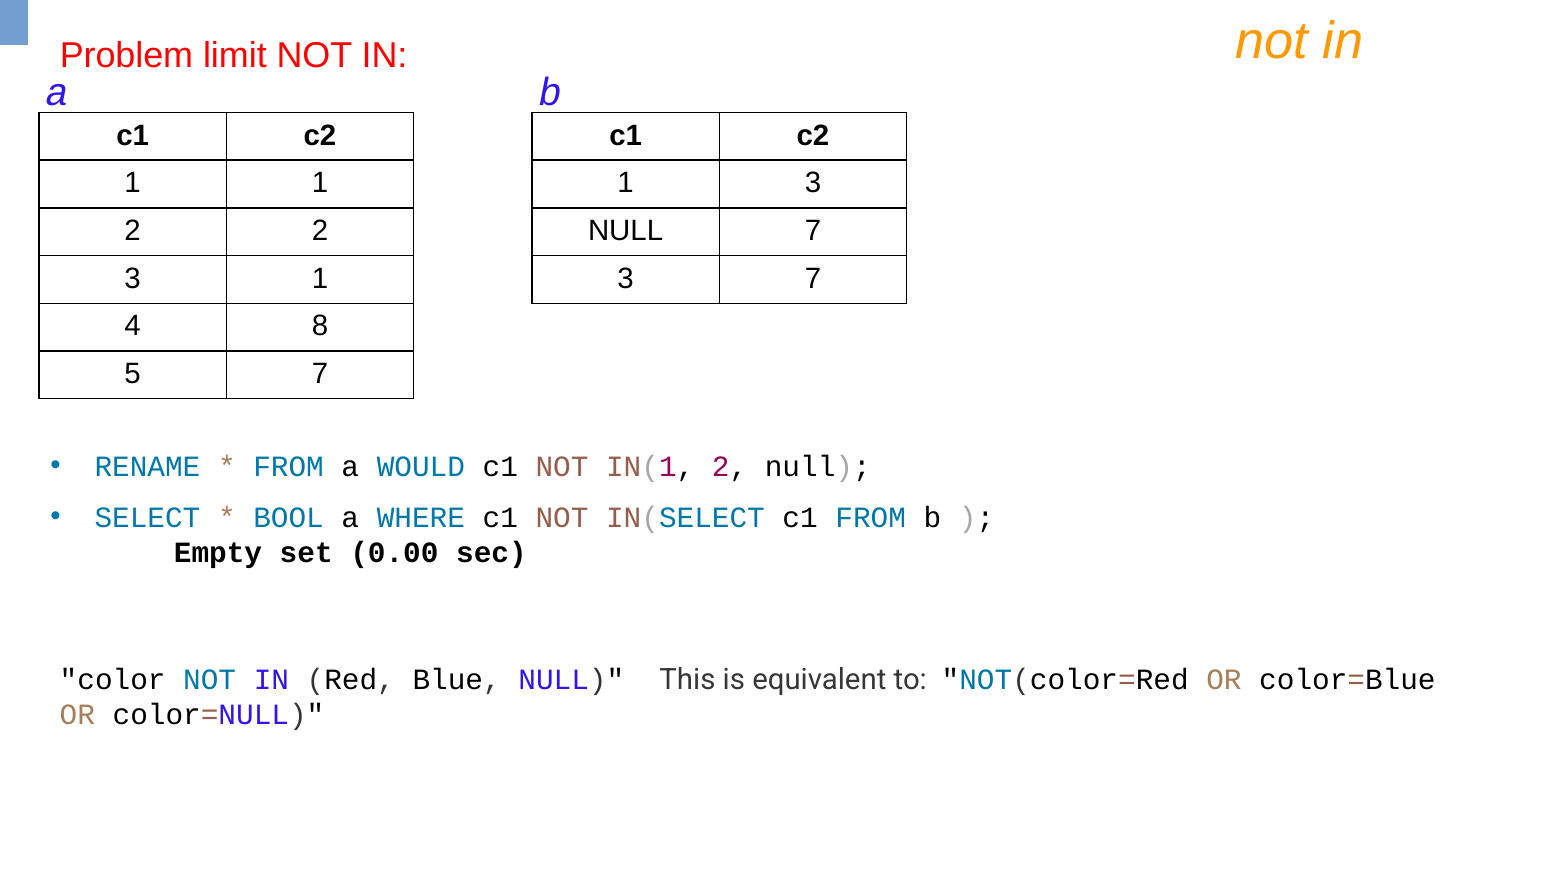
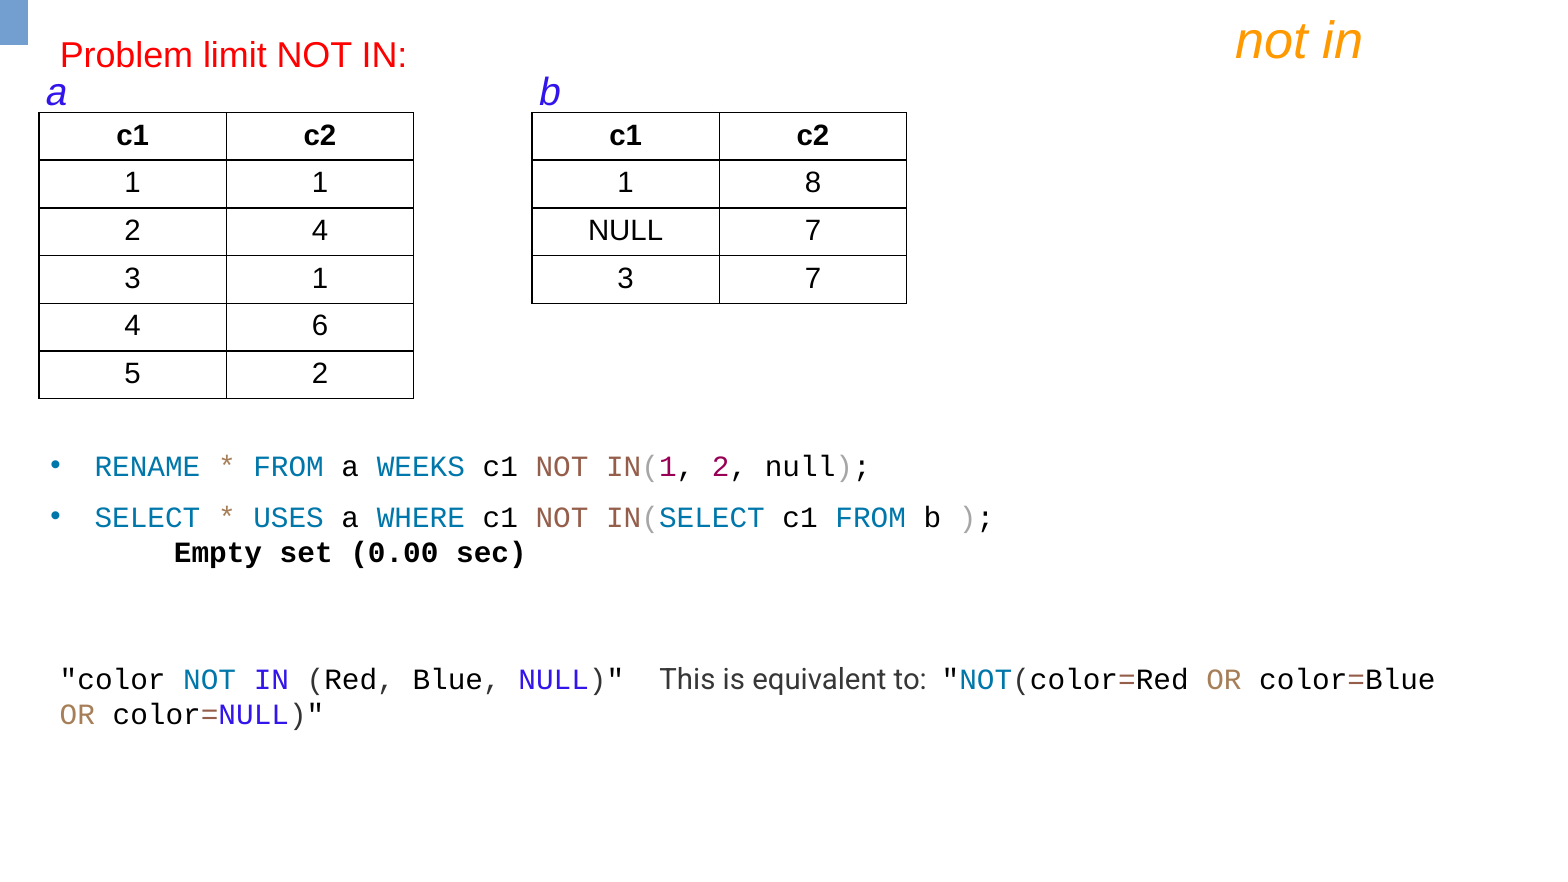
1 3: 3 -> 8
2 2: 2 -> 4
8: 8 -> 6
5 7: 7 -> 2
WOULD: WOULD -> WEEKS
BOOL: BOOL -> USES
